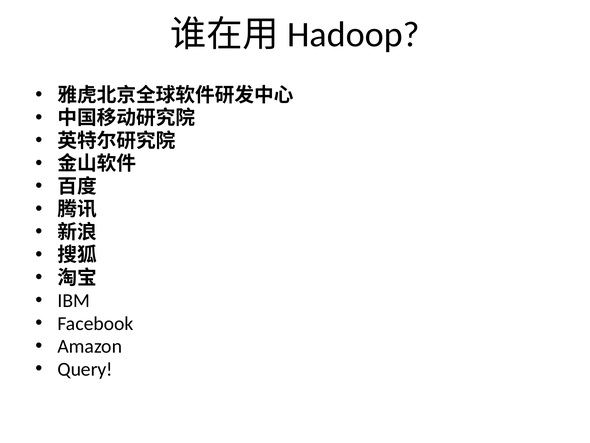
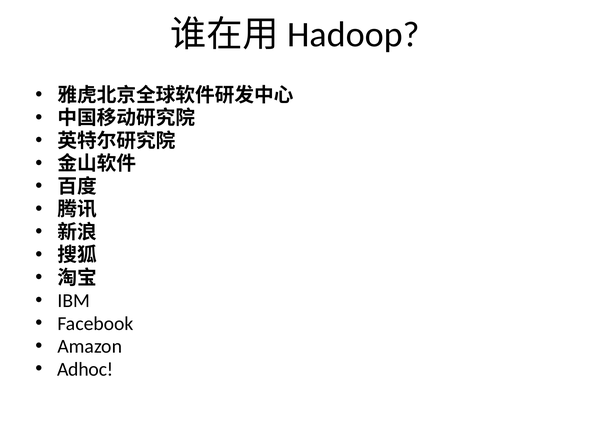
Query: Query -> Adhoc
